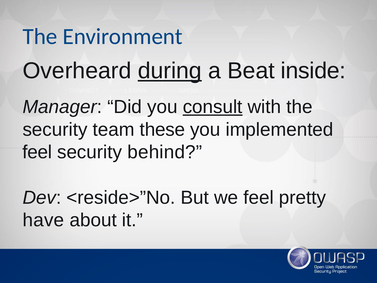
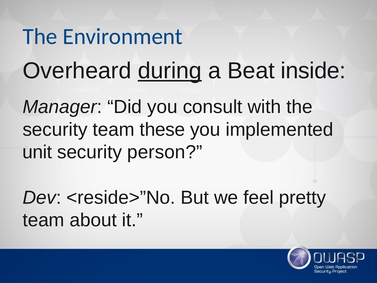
consult underline: present -> none
feel at (37, 152): feel -> unit
behind: behind -> person
have at (43, 220): have -> team
